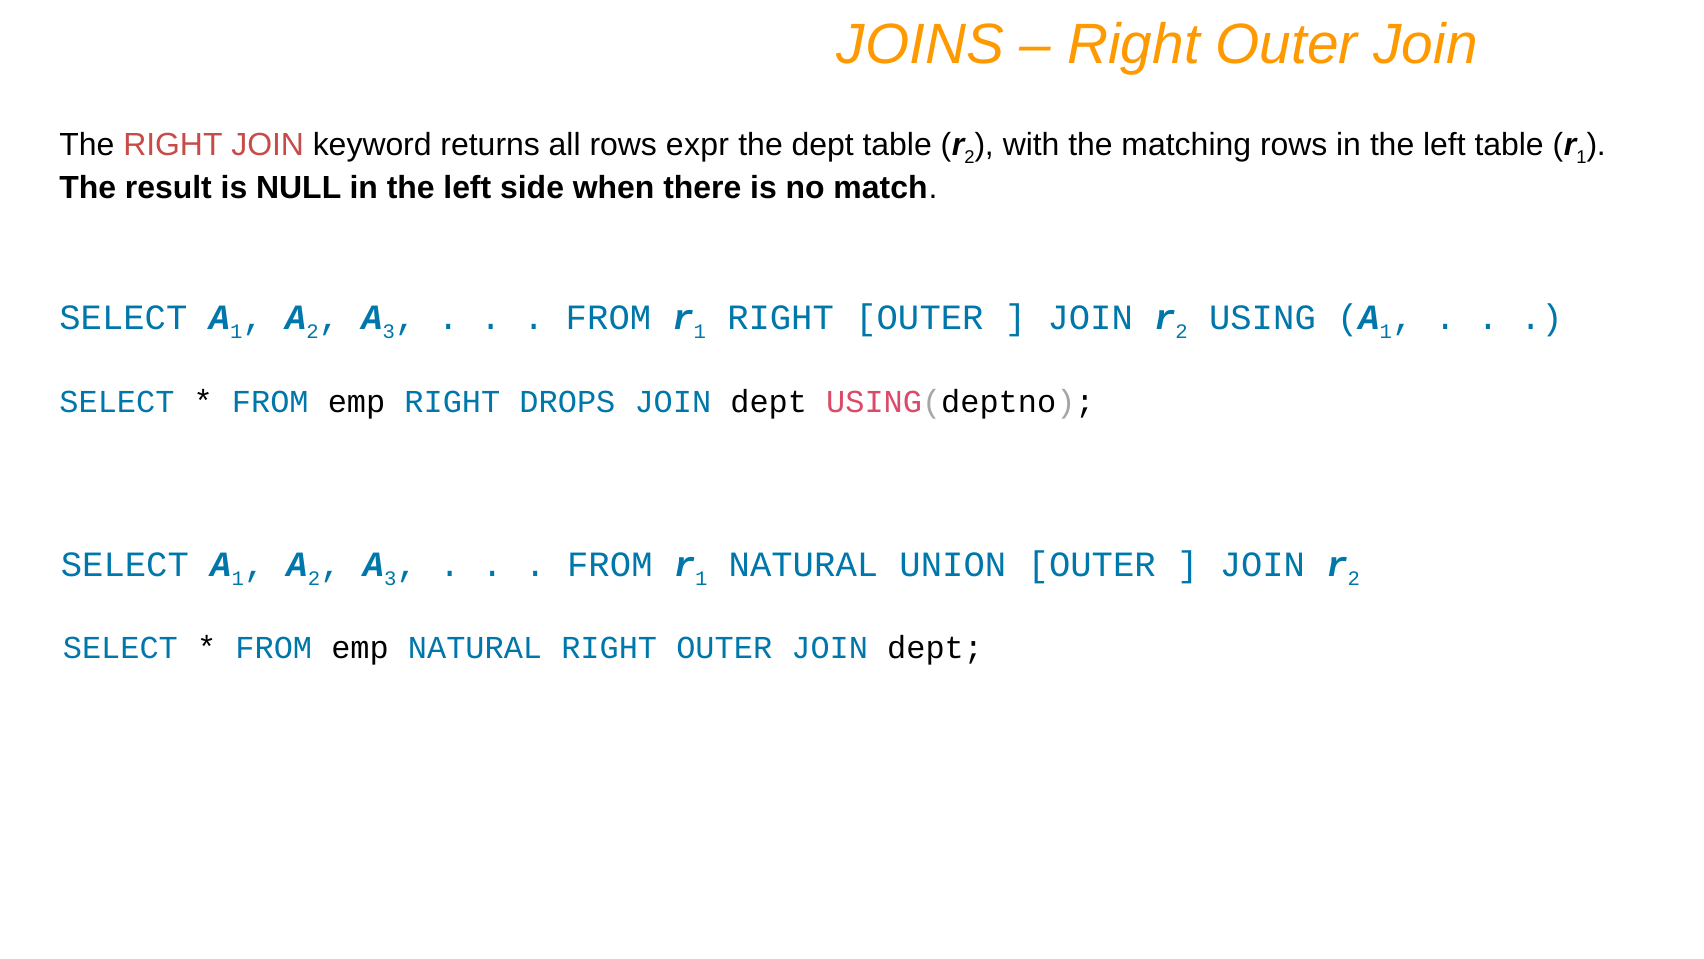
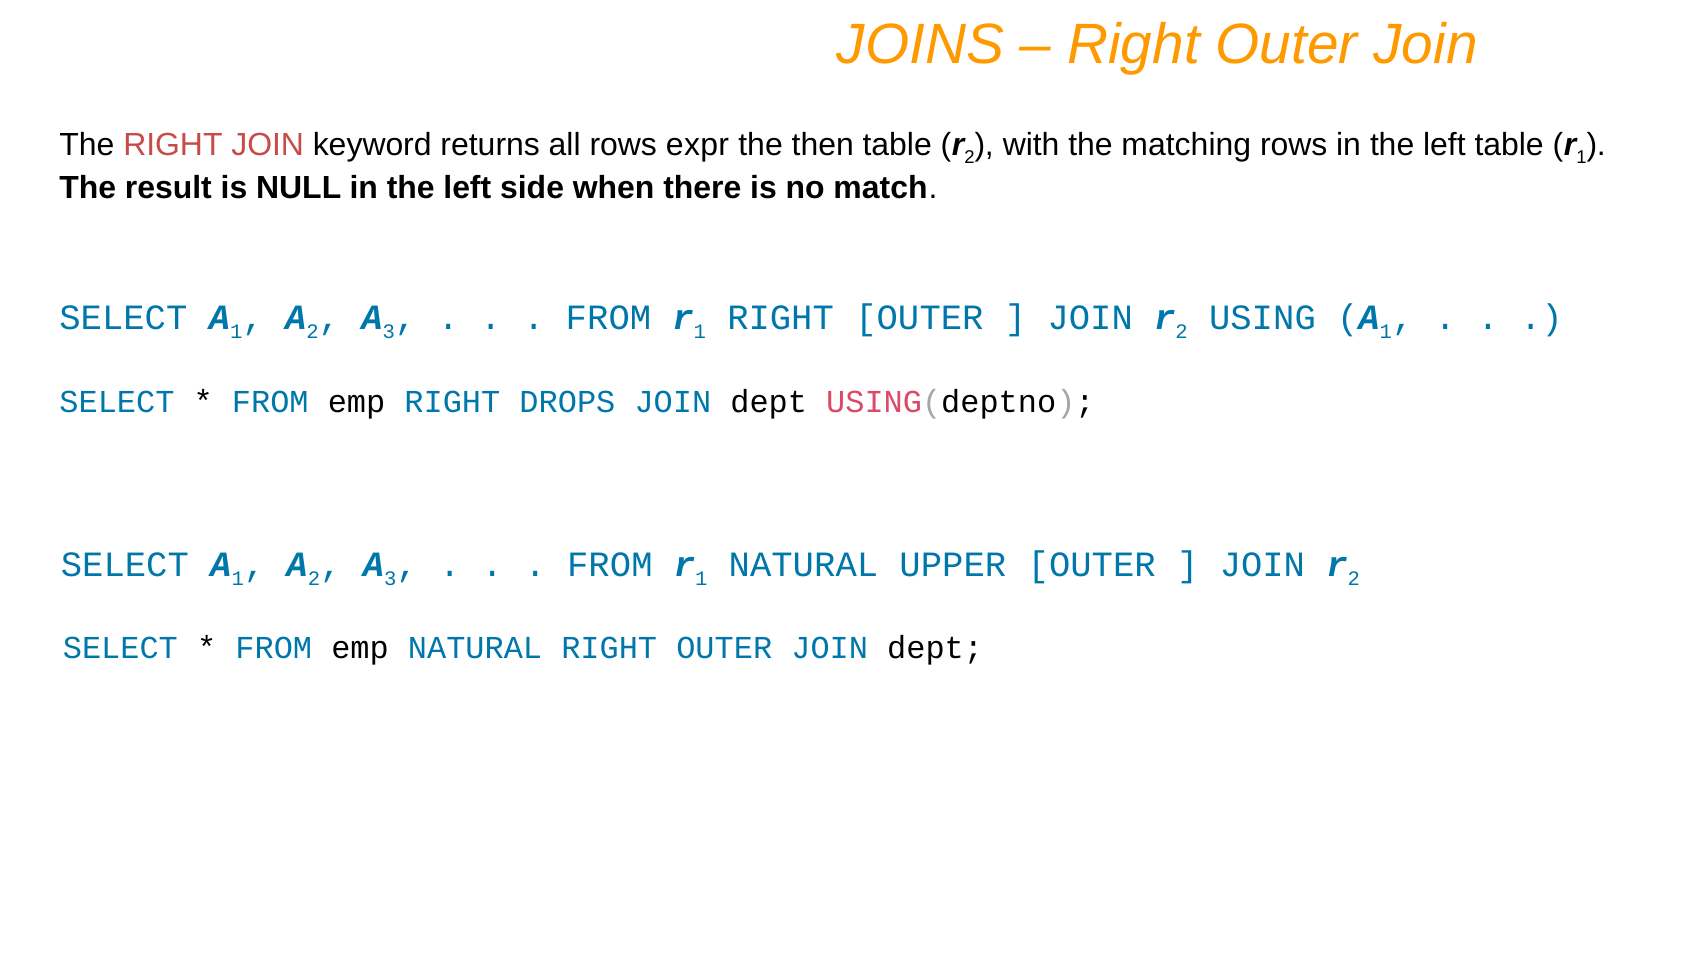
the dept: dept -> then
UNION: UNION -> UPPER
